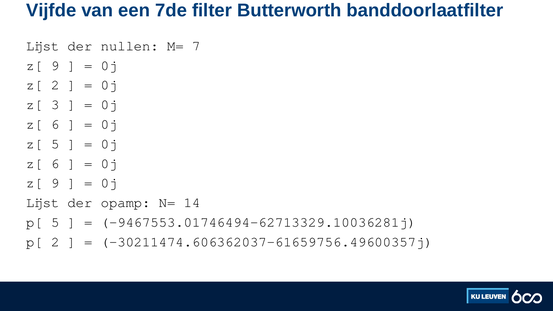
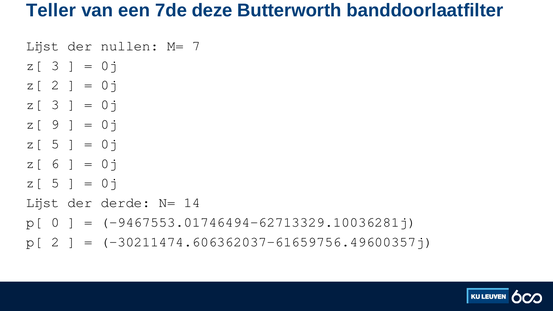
Vijfde: Vijfde -> Teller
filter: filter -> deze
9 at (55, 66): 9 -> 3
6 at (55, 124): 6 -> 9
9 at (55, 183): 9 -> 5
opamp: opamp -> derde
p[ 5: 5 -> 0
